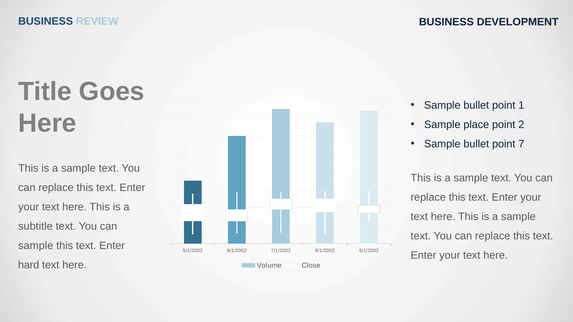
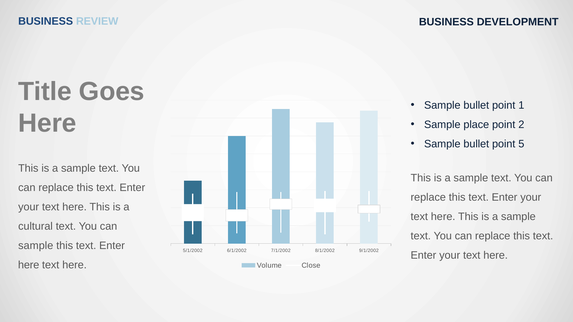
7: 7 -> 5
subtitle: subtitle -> cultural
hard at (29, 265): hard -> here
